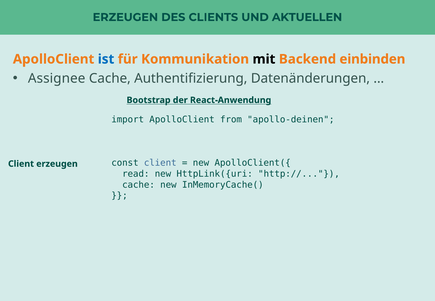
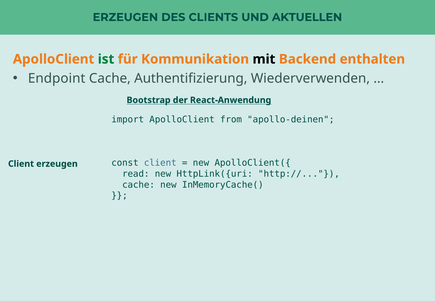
ist colour: blue -> green
einbinden: einbinden -> enthalten
Assignee: Assignee -> Endpoint
Datenänderungen: Datenänderungen -> Wiederverwenden
